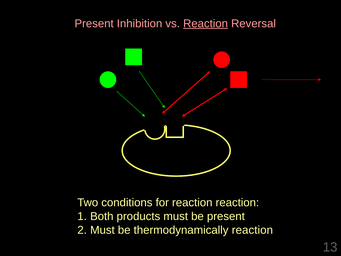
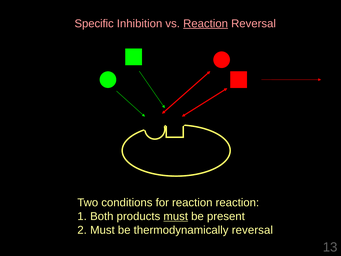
Present at (94, 23): Present -> Specific
must at (176, 216) underline: none -> present
thermodynamically reaction: reaction -> reversal
